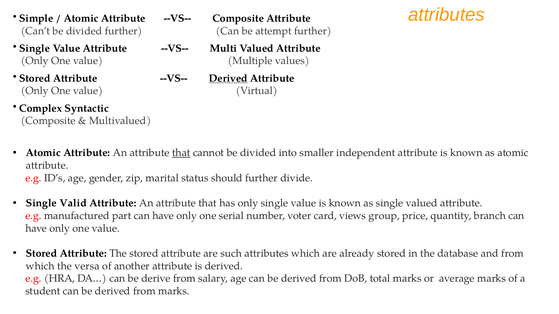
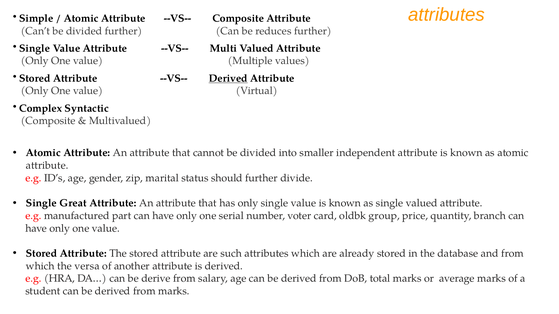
attempt: attempt -> reduces
that at (181, 153) underline: present -> none
Valid: Valid -> Great
views: views -> oldbk
